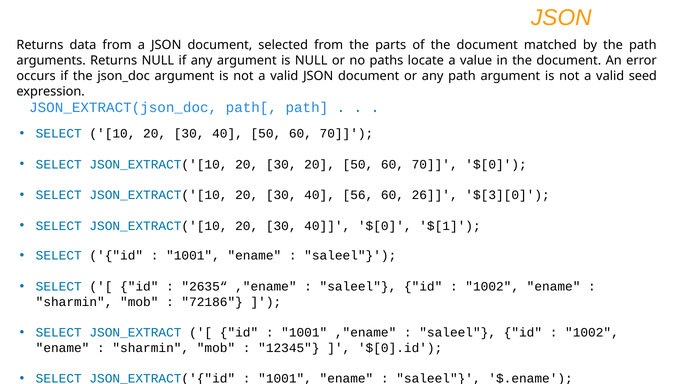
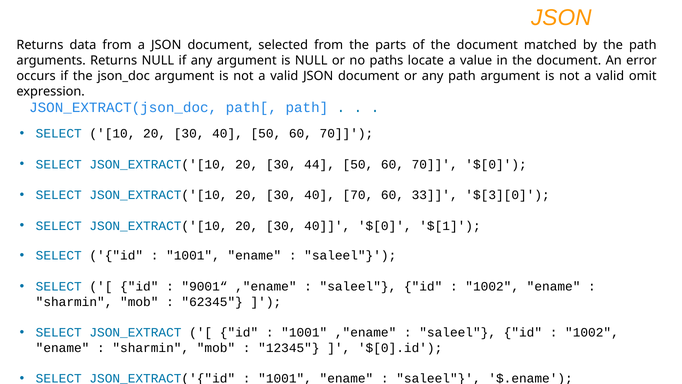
seed: seed -> omit
30 20: 20 -> 44
40 56: 56 -> 70
26: 26 -> 33
2635“: 2635“ -> 9001“
72186: 72186 -> 62345
